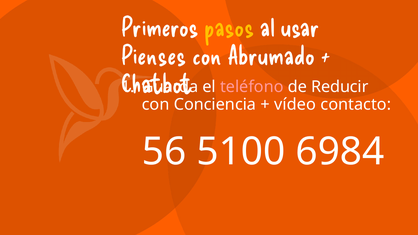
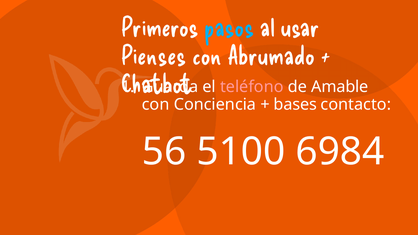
pasos colour: yellow -> light blue
Reducir: Reducir -> Amable
vídeo: vídeo -> bases
